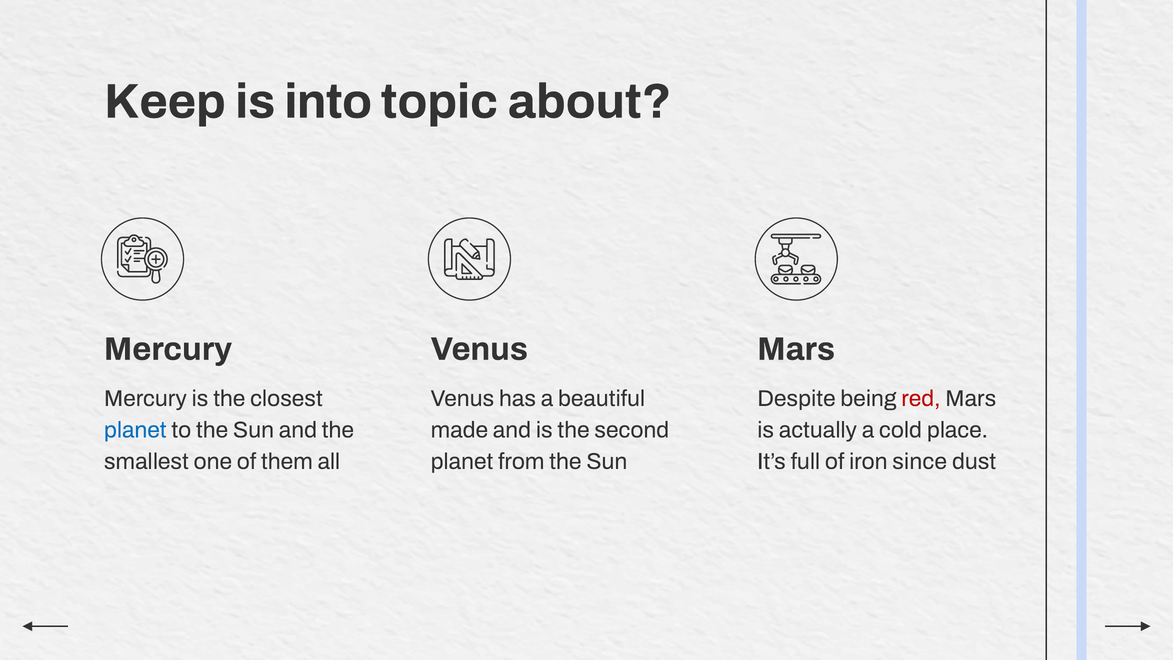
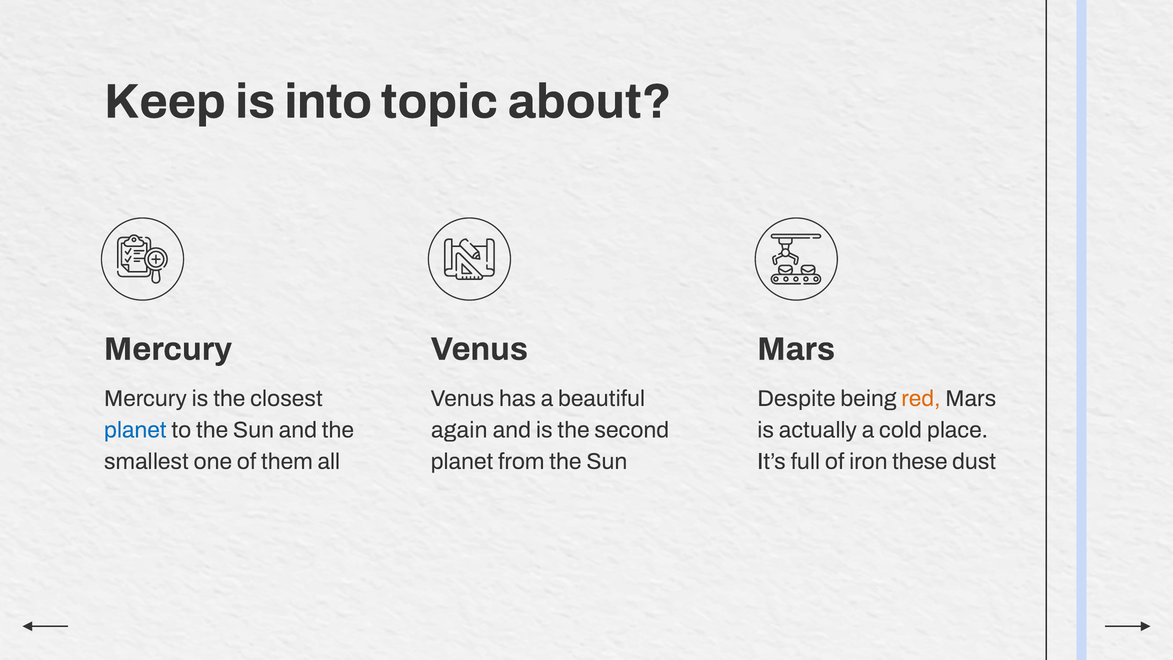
red colour: red -> orange
made: made -> again
since: since -> these
